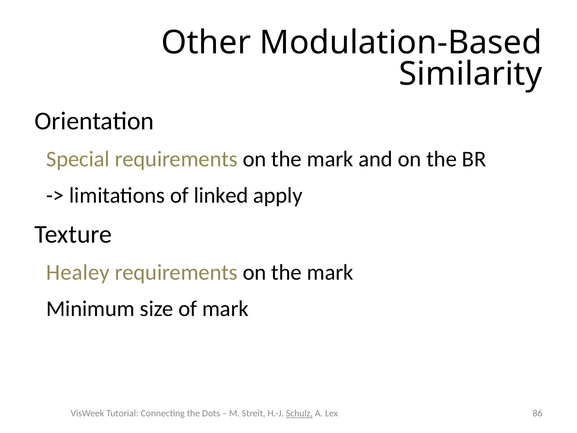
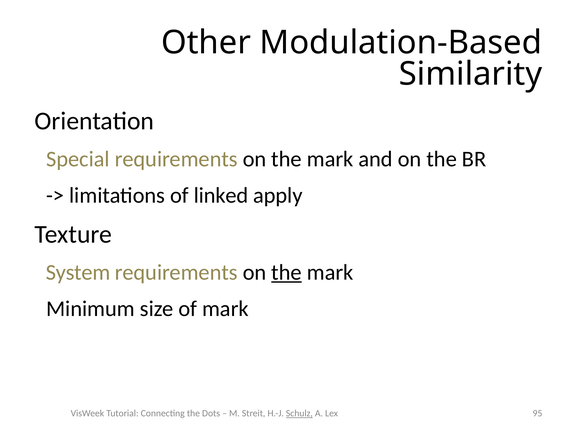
Healey: Healey -> System
the at (287, 272) underline: none -> present
86: 86 -> 95
